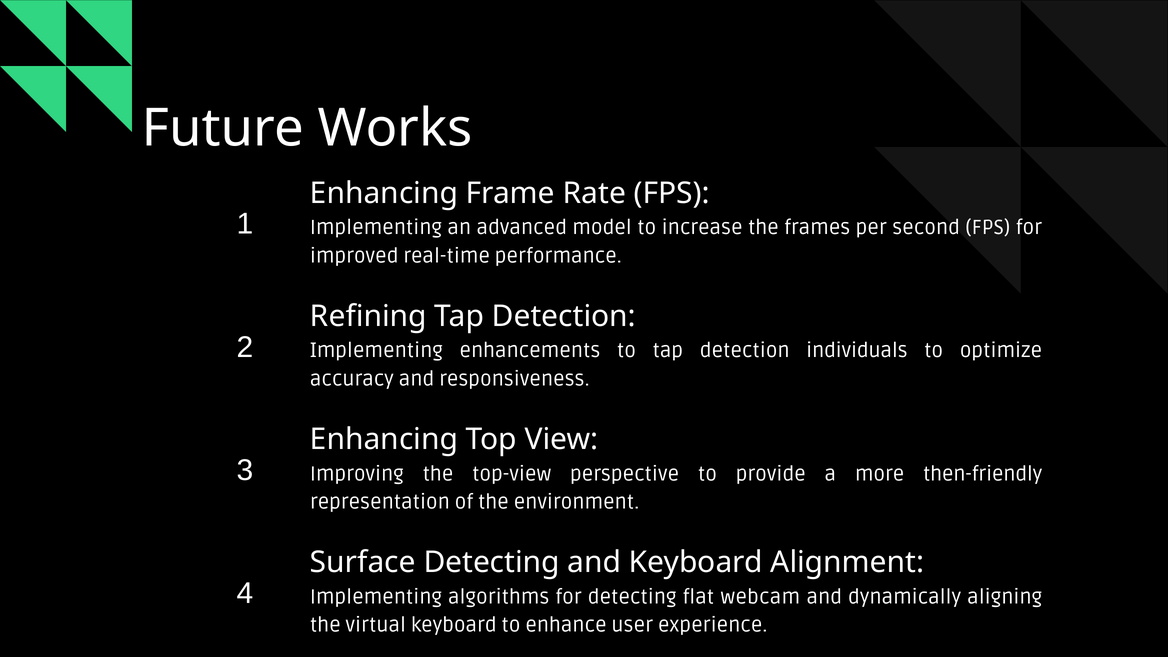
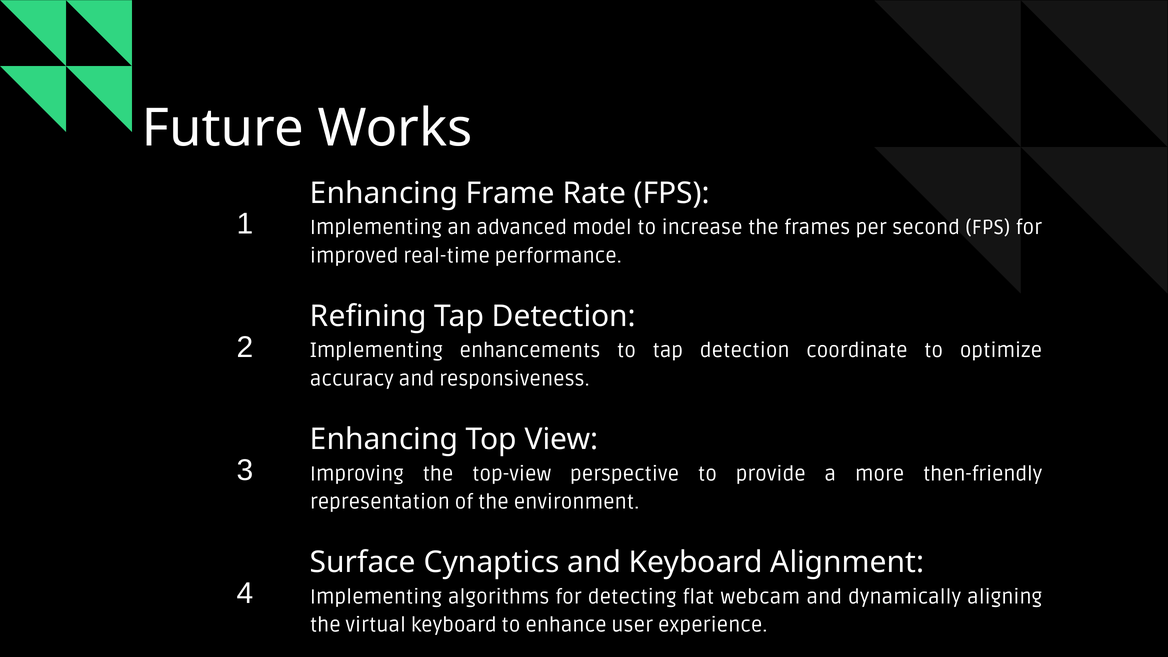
individuals: individuals -> coordinate
Surface Detecting: Detecting -> Cynaptics
